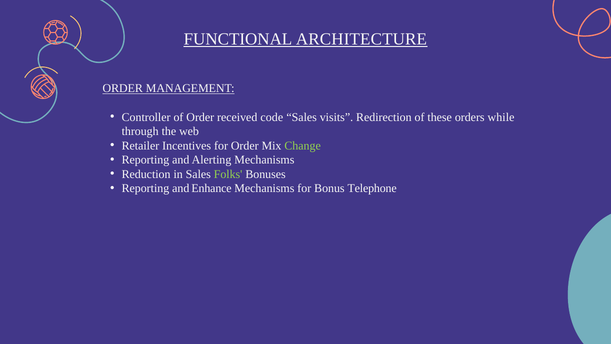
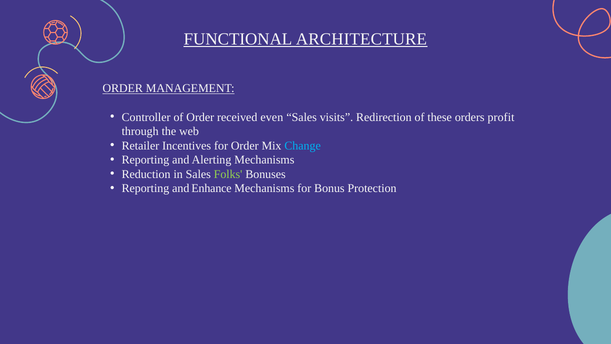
code: code -> even
while: while -> profit
Change colour: light green -> light blue
Telephone: Telephone -> Protection
